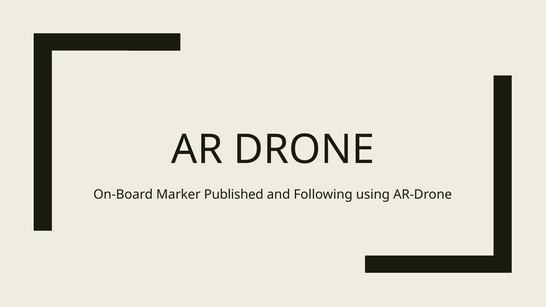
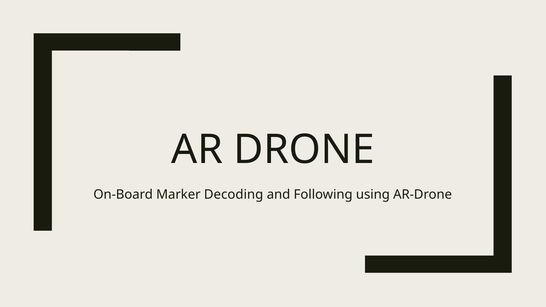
Published: Published -> Decoding
